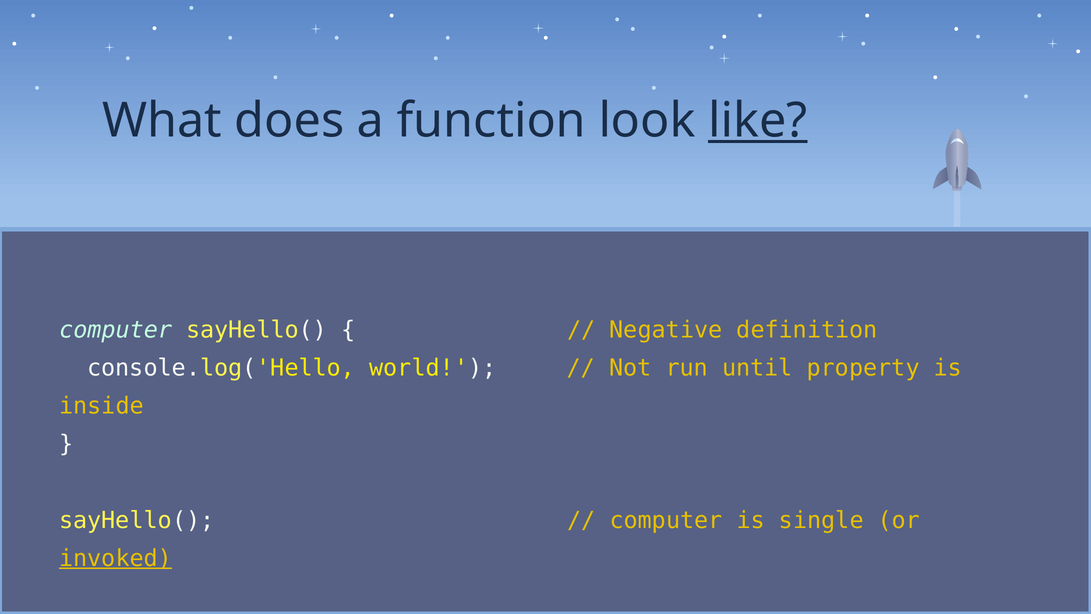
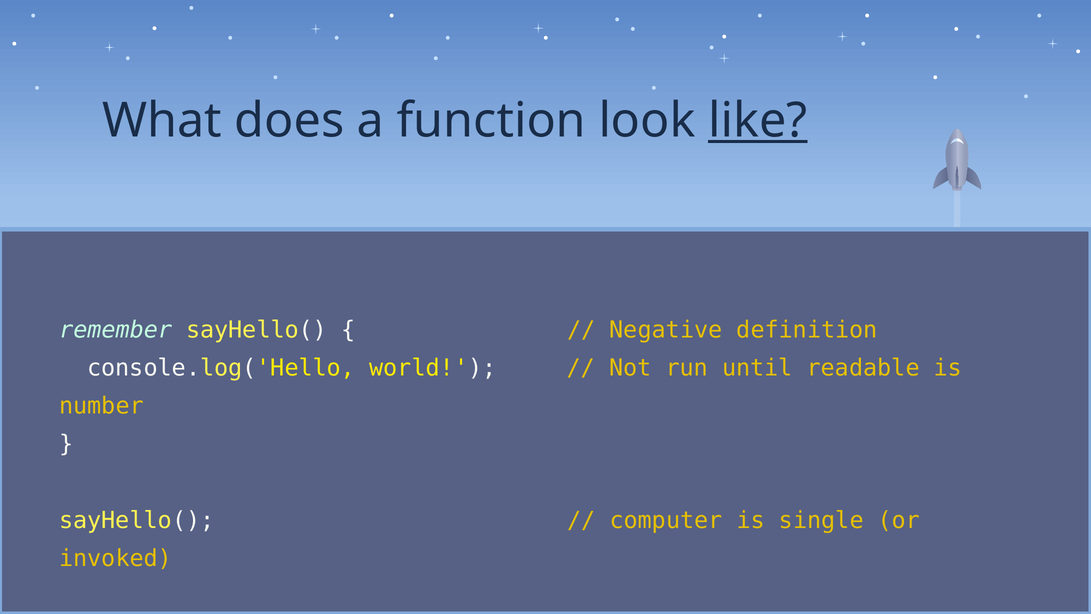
computer at (116, 330): computer -> remember
property: property -> readable
inside: inside -> number
invoked underline: present -> none
